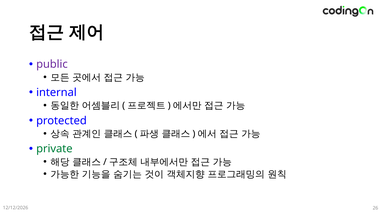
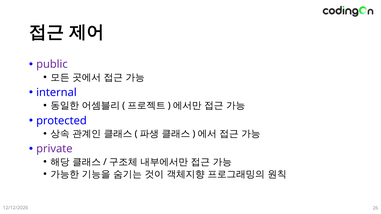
private colour: green -> purple
